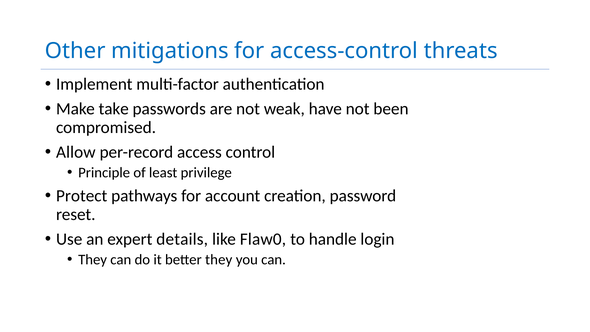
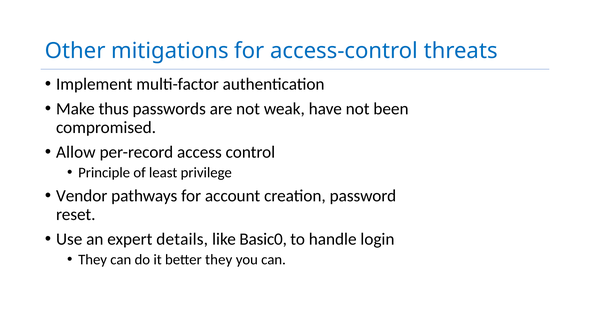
take: take -> thus
Protect: Protect -> Vendor
Flaw0: Flaw0 -> Basic0
